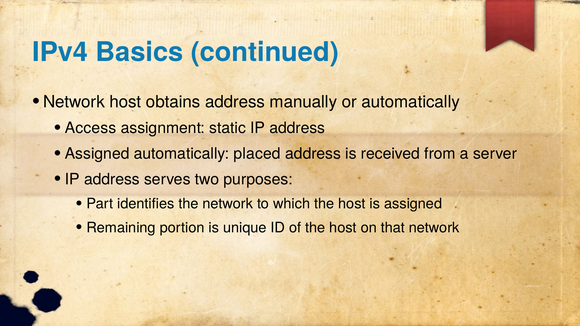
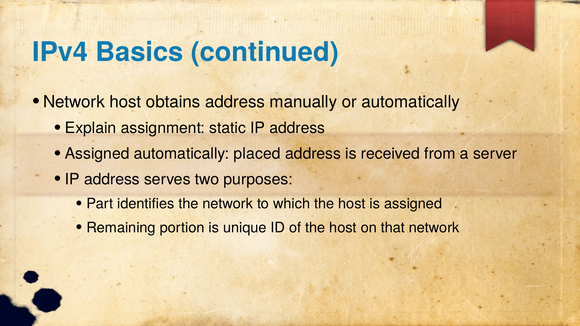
Access: Access -> Explain
